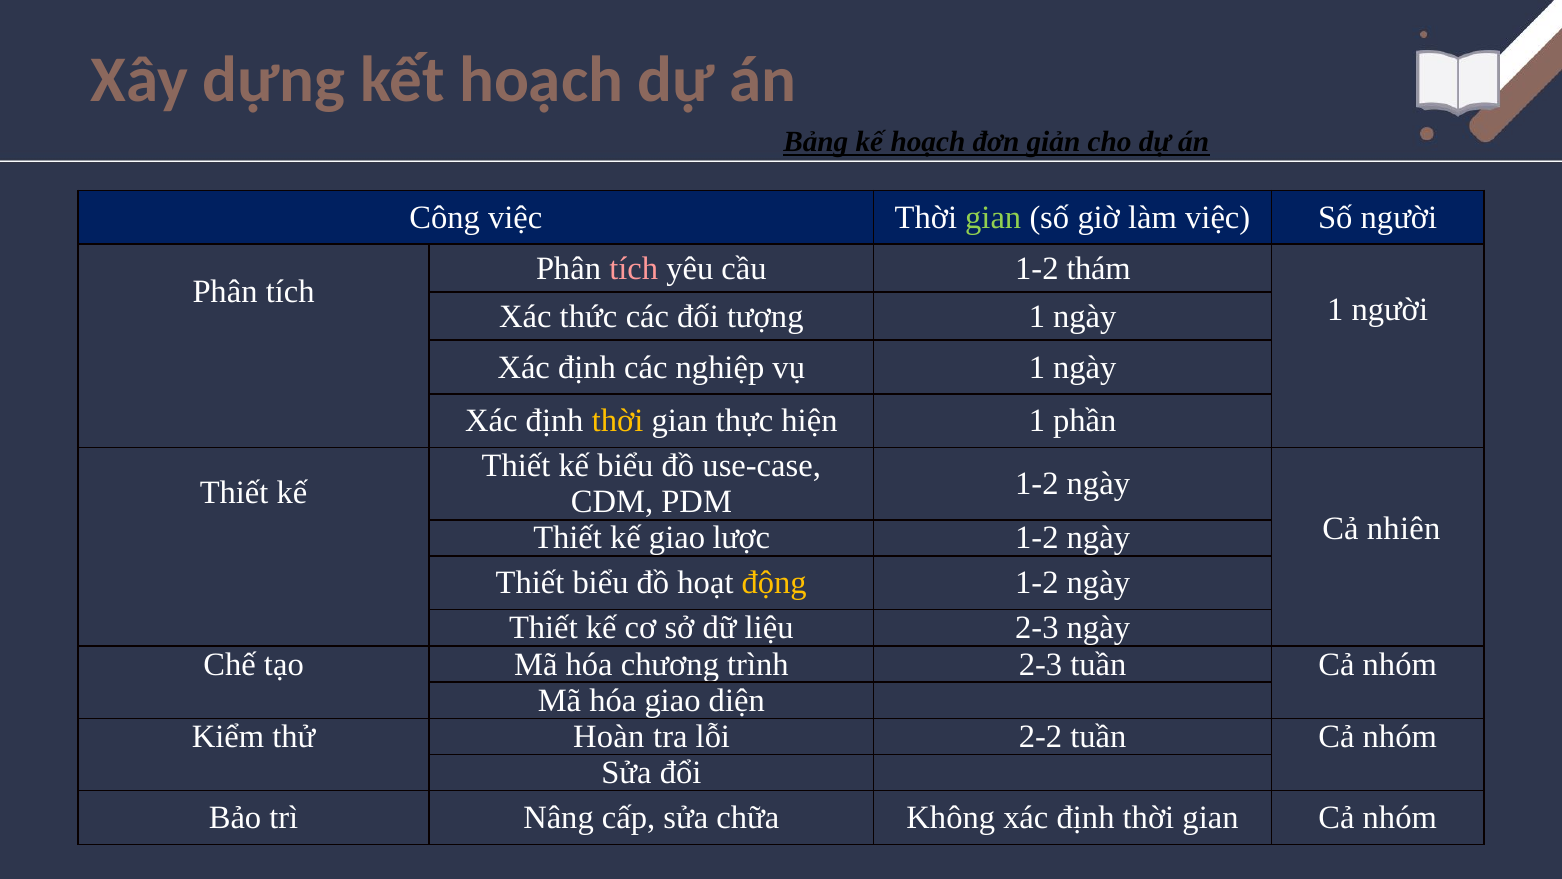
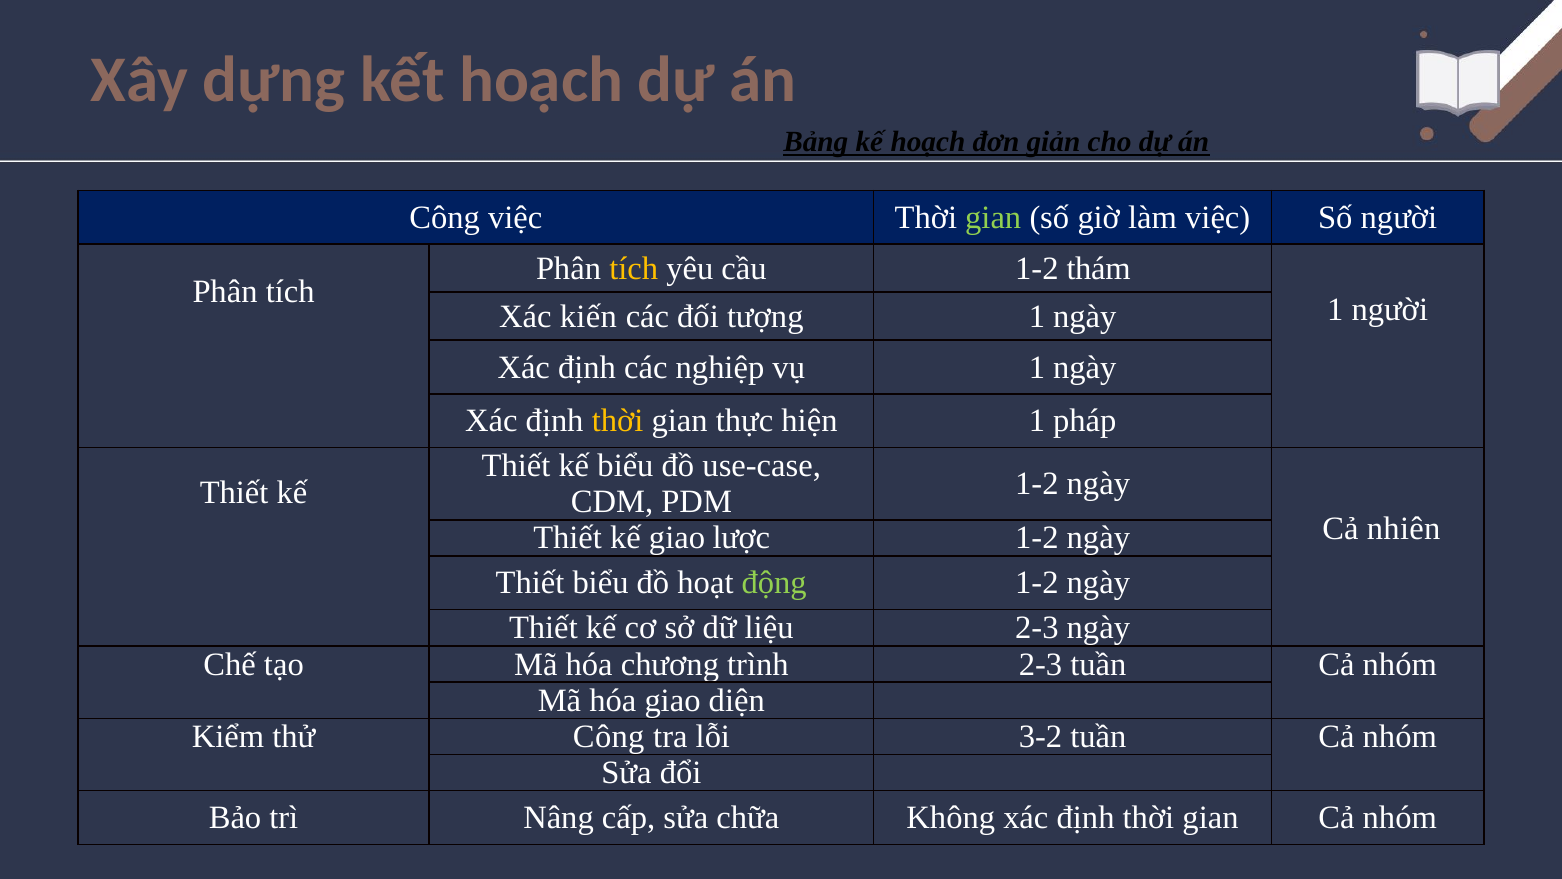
tích at (634, 268) colour: pink -> yellow
thức: thức -> kiến
phần: phần -> pháp
động colour: yellow -> light green
thử Hoàn: Hoàn -> Công
2-2: 2-2 -> 3-2
